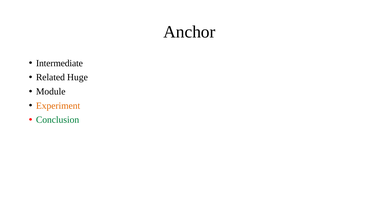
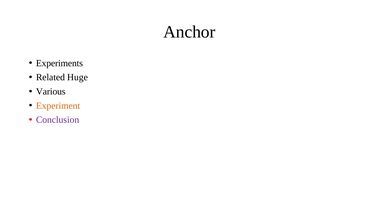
Intermediate: Intermediate -> Experiments
Module: Module -> Various
Conclusion colour: green -> purple
